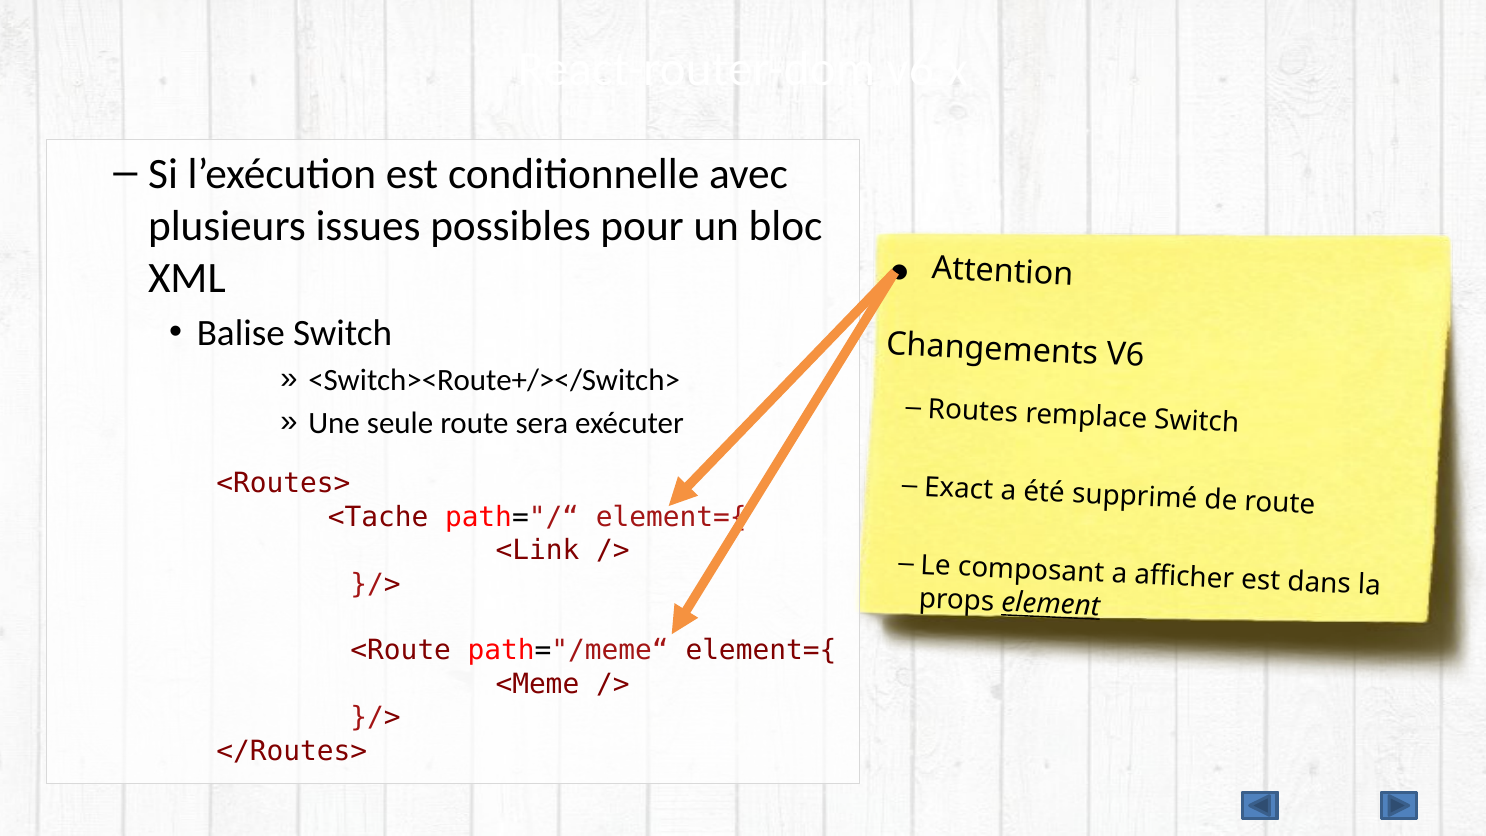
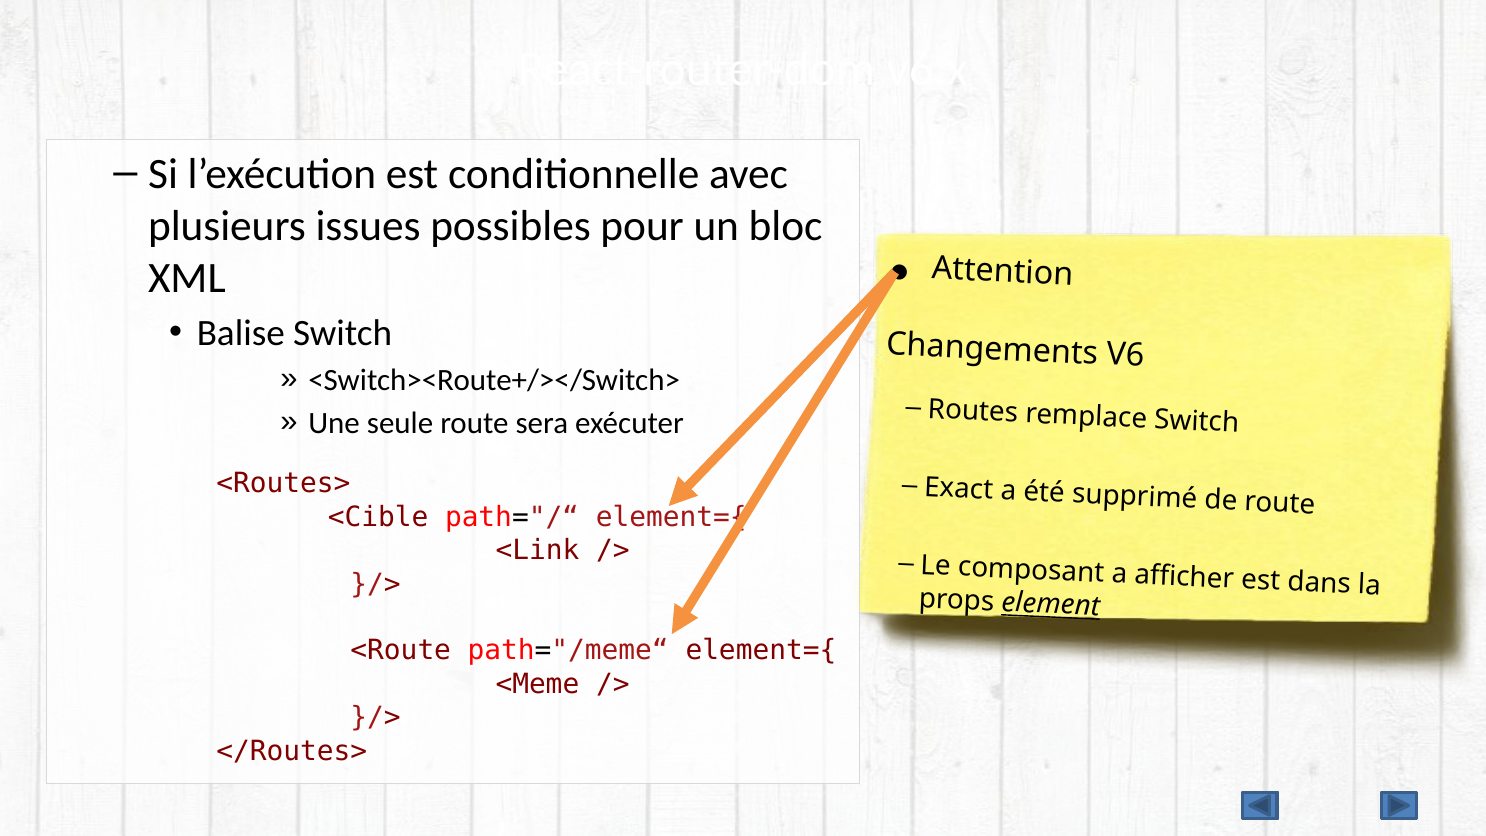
<Tache: <Tache -> <Cible
